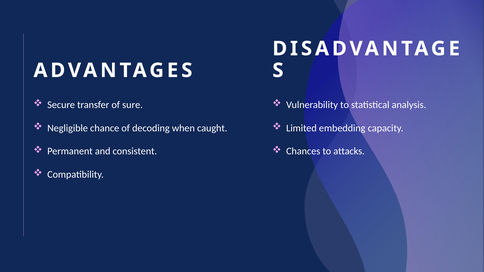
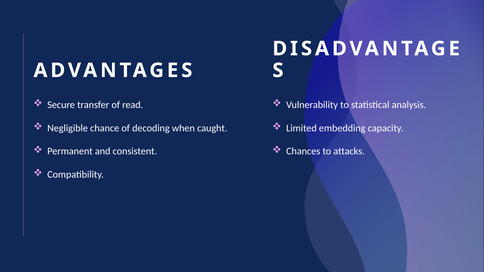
sure: sure -> read
